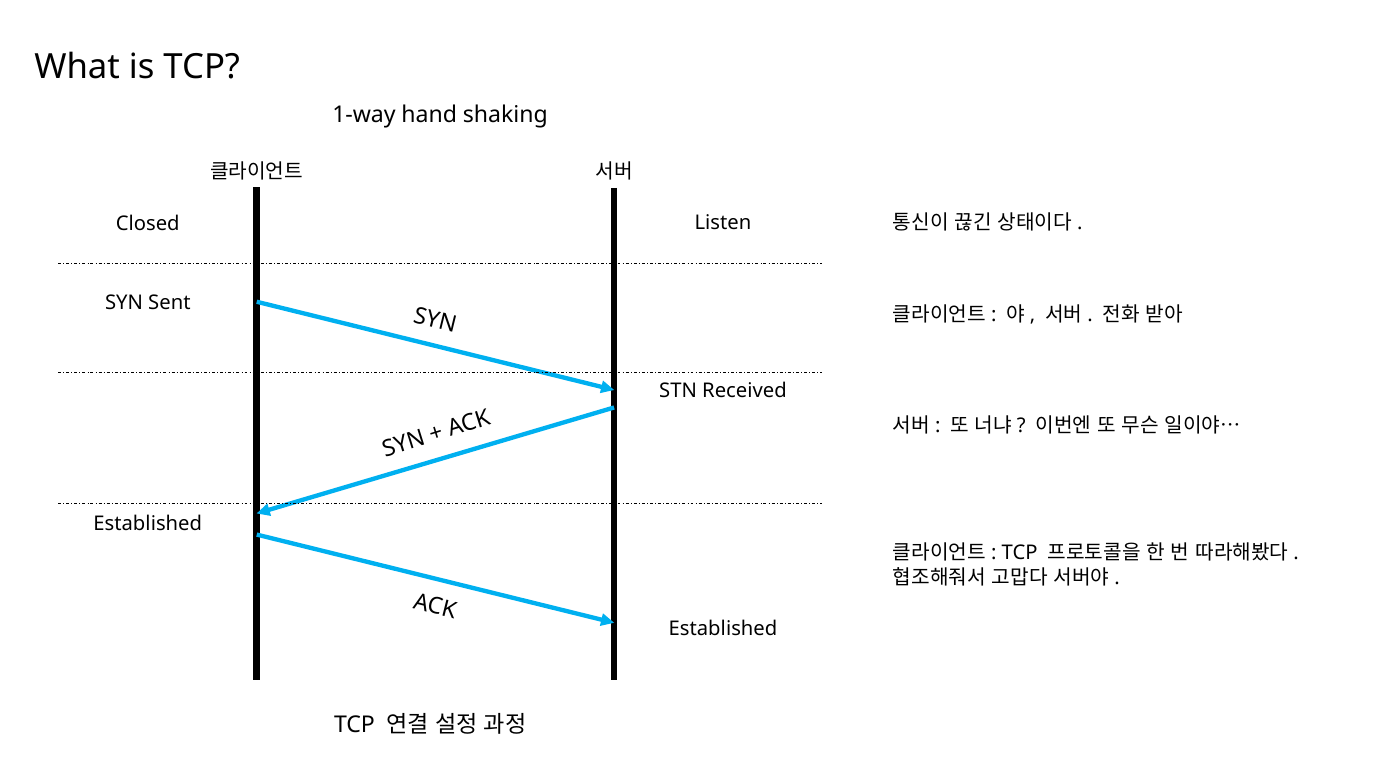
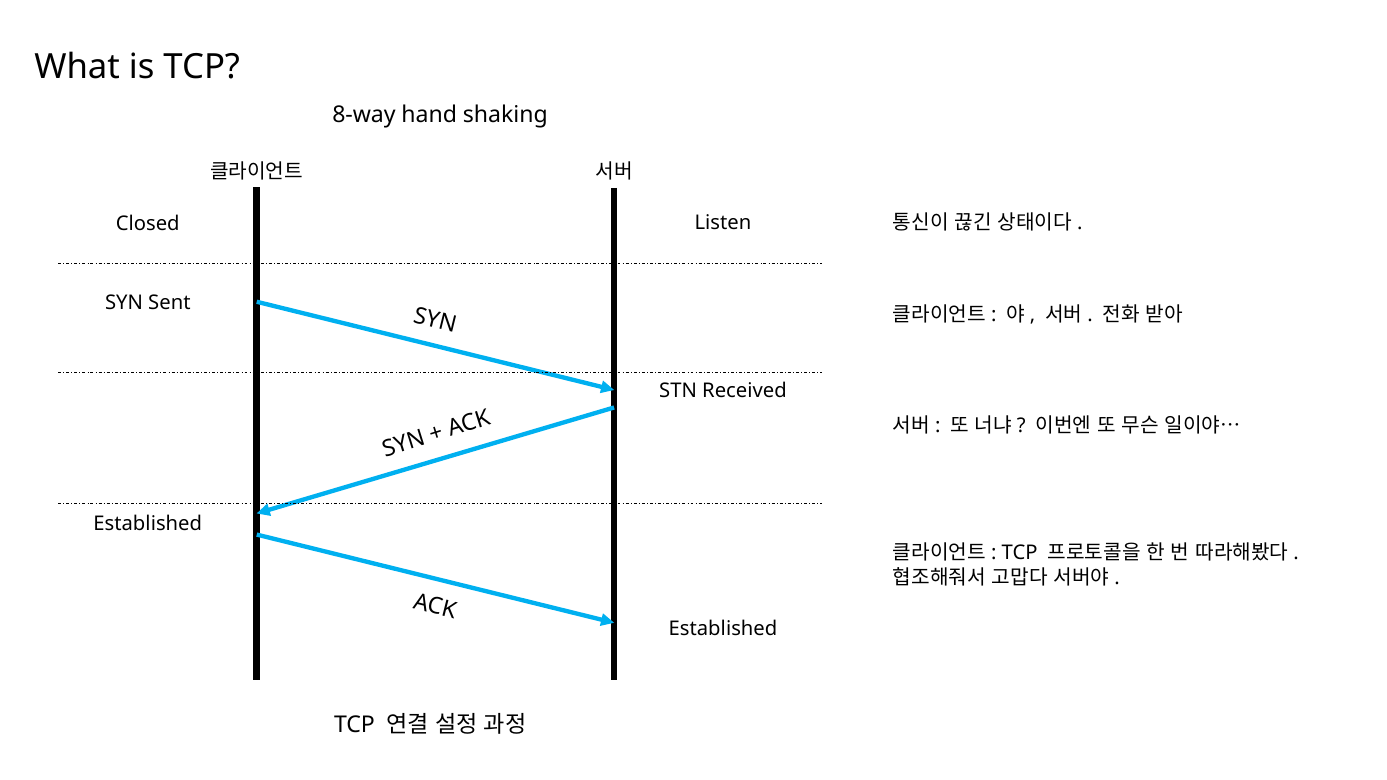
1-way: 1-way -> 8-way
